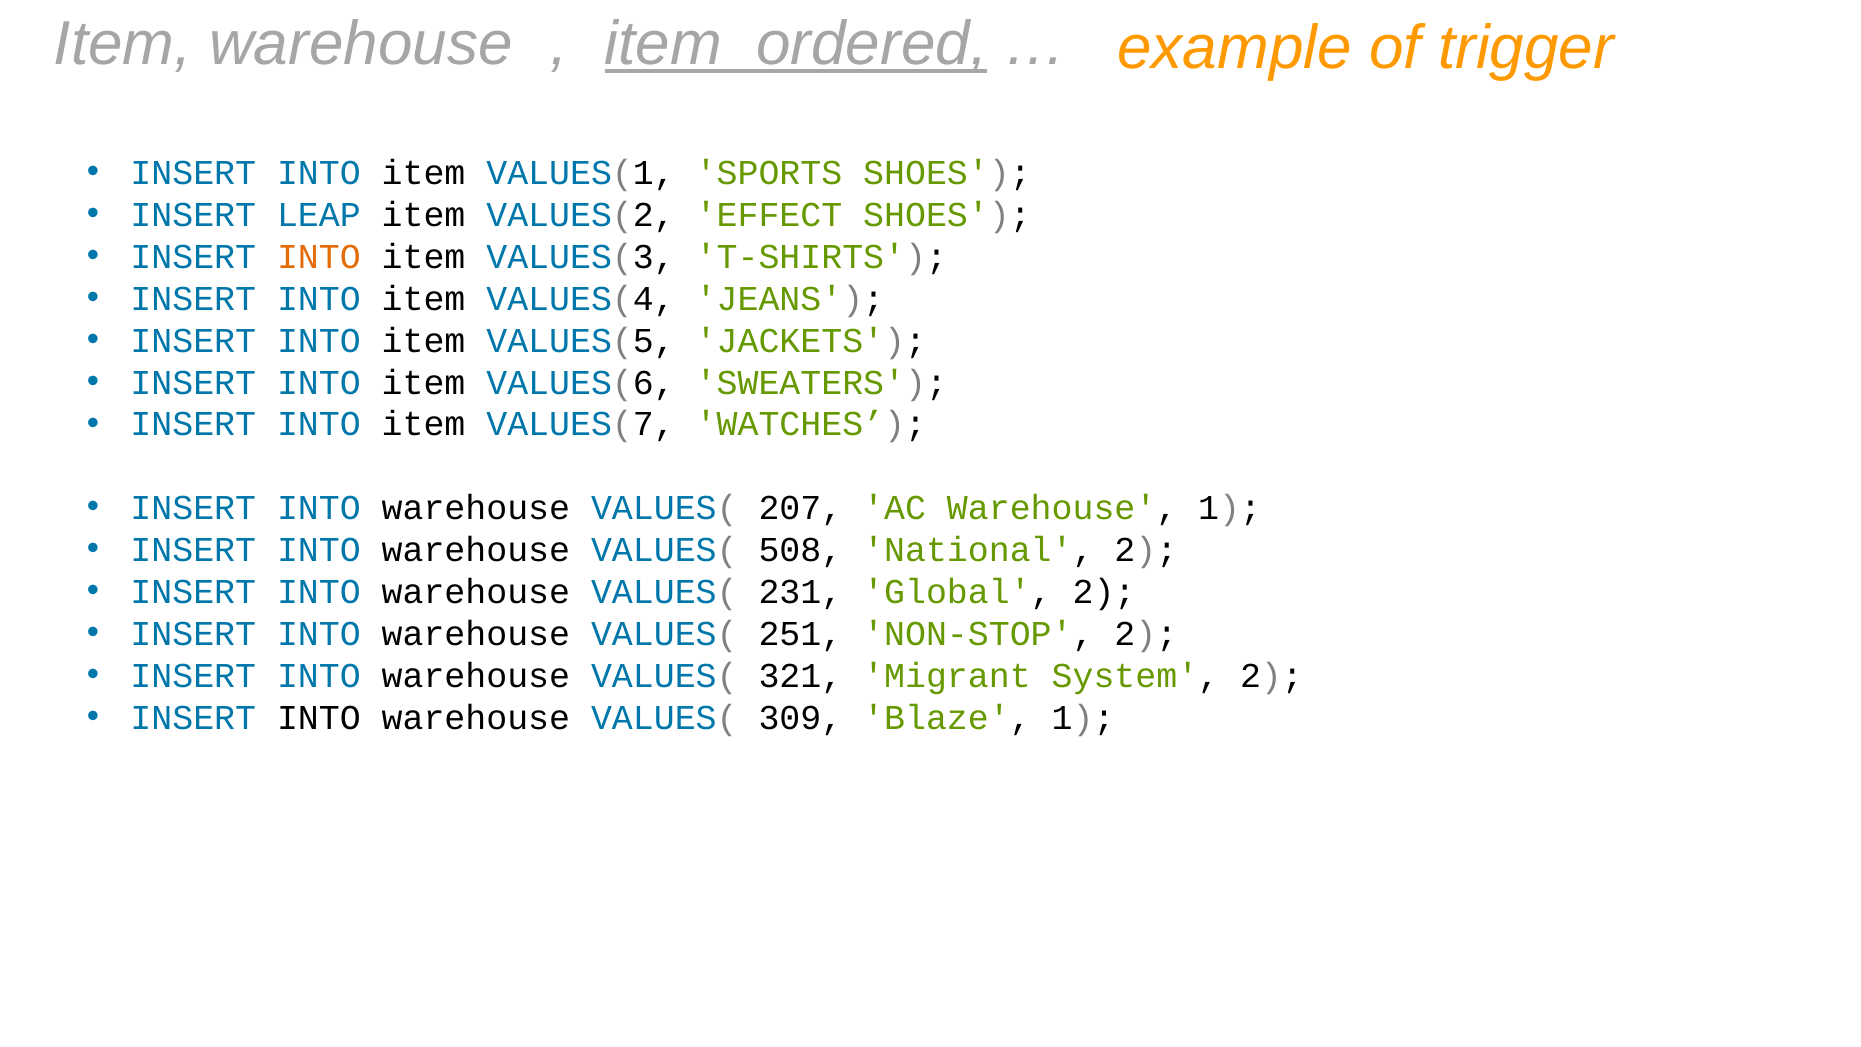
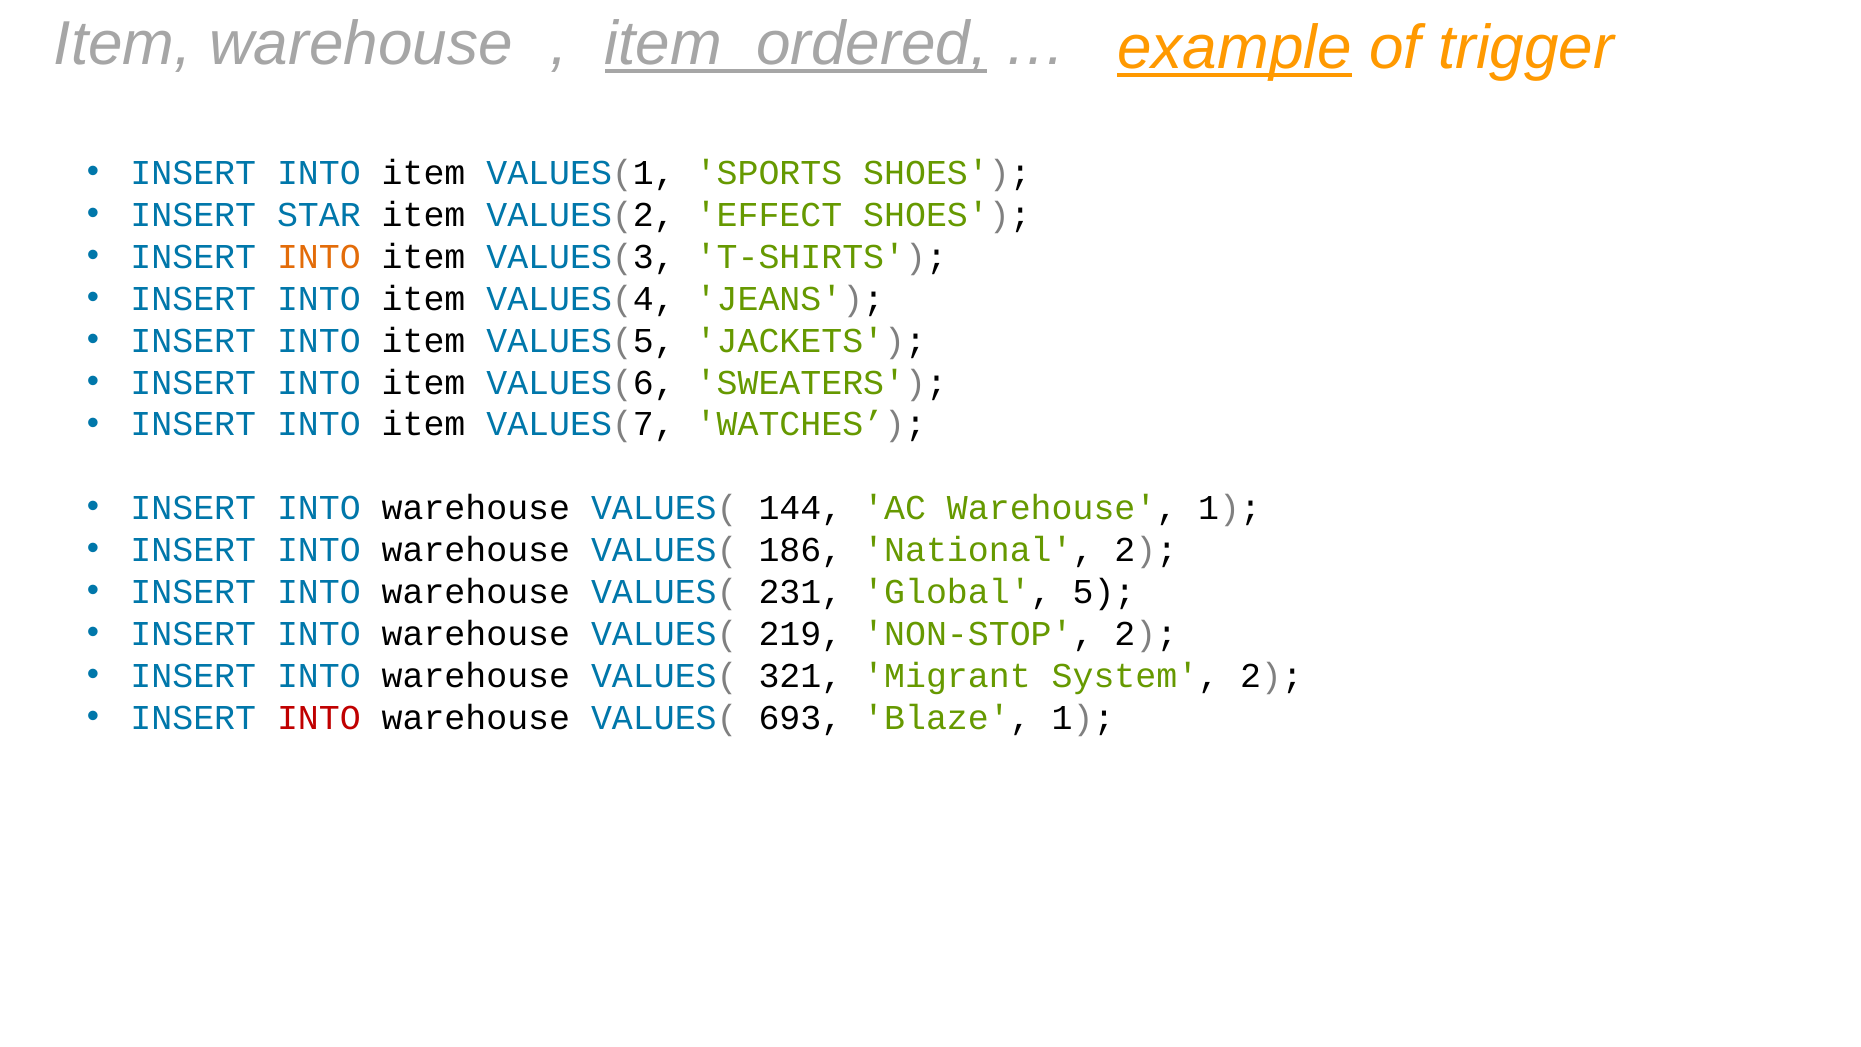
example underline: none -> present
LEAP: LEAP -> STAR
207: 207 -> 144
508: 508 -> 186
Global 2: 2 -> 5
251: 251 -> 219
INTO at (319, 717) colour: black -> red
309: 309 -> 693
